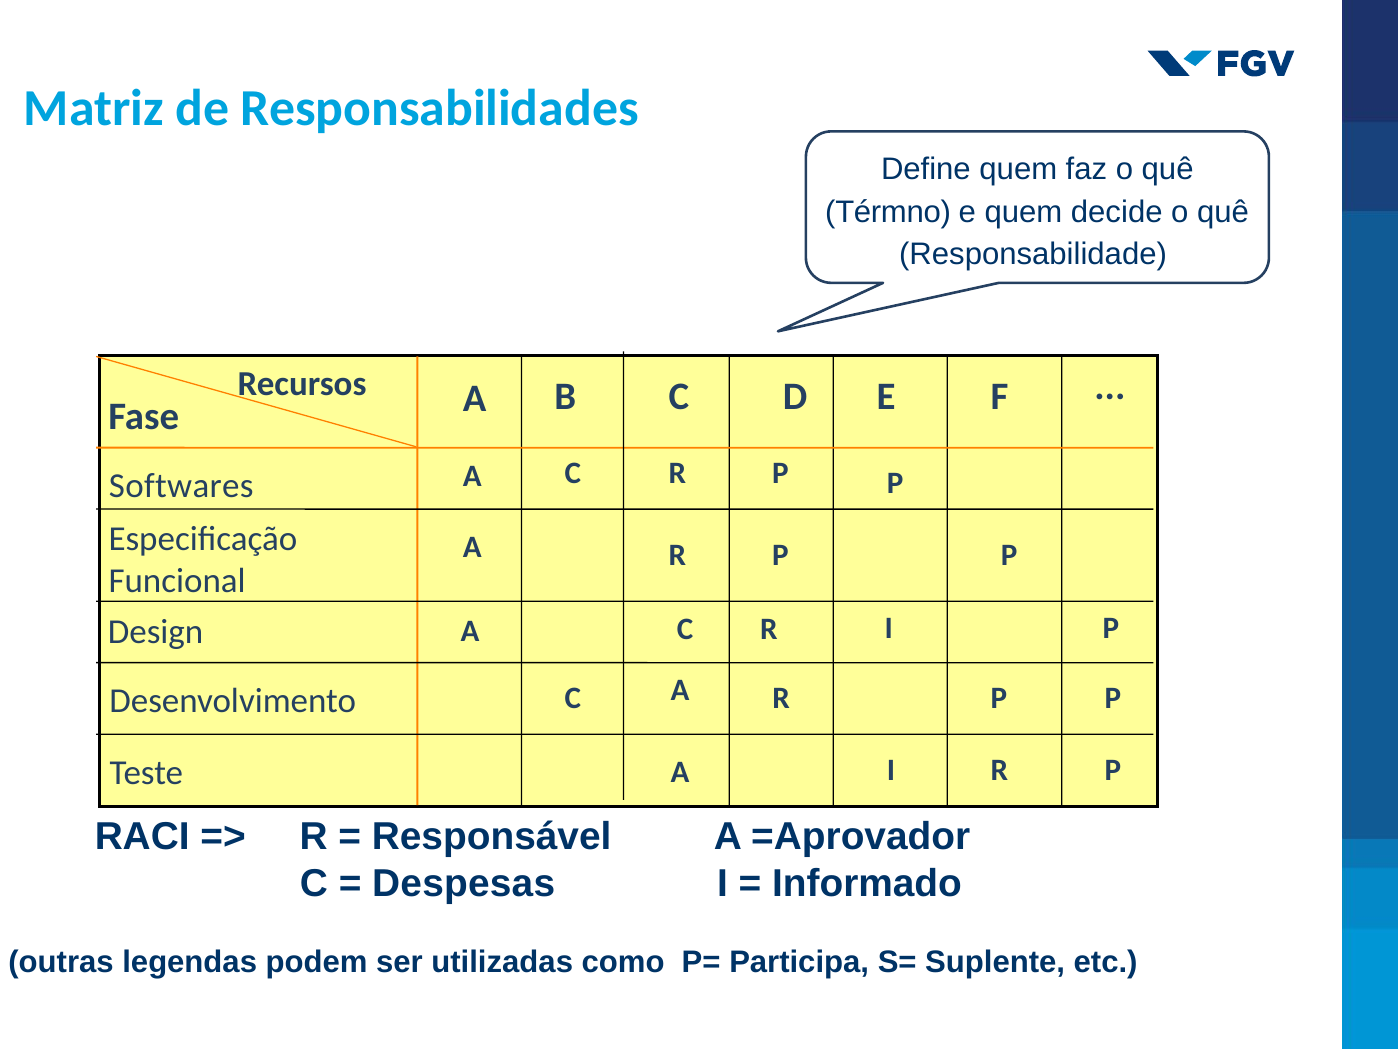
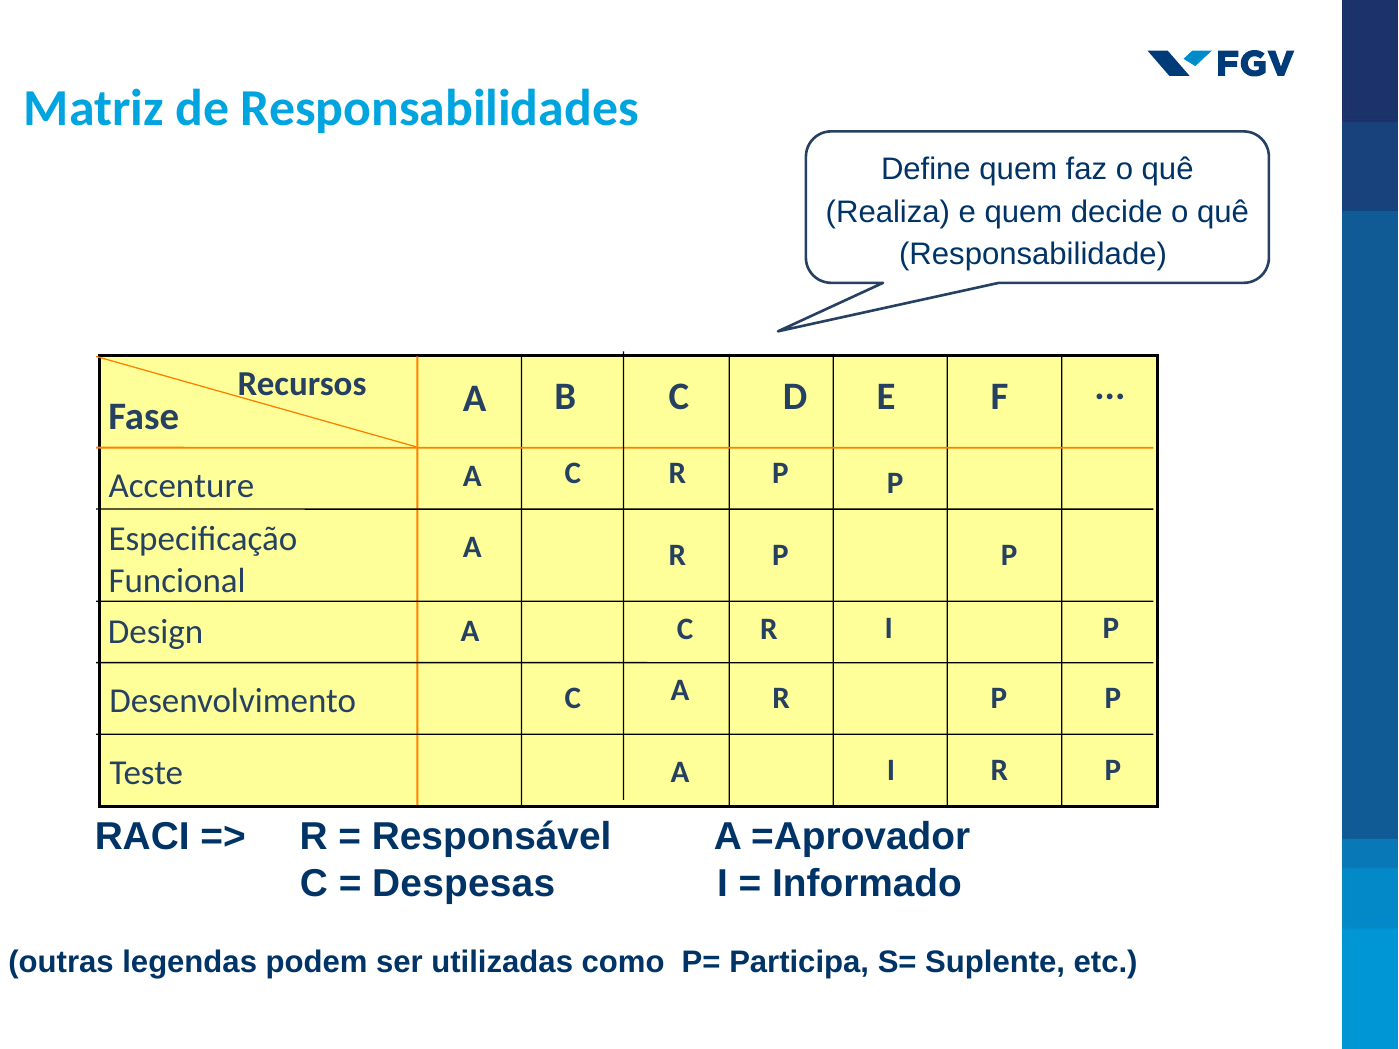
Térmno: Térmno -> Realiza
Softwares: Softwares -> Accenture
